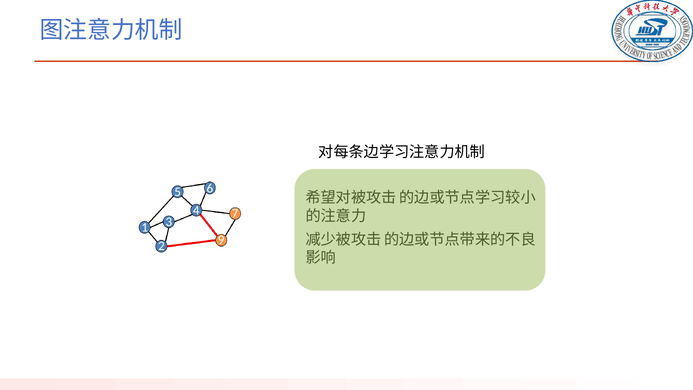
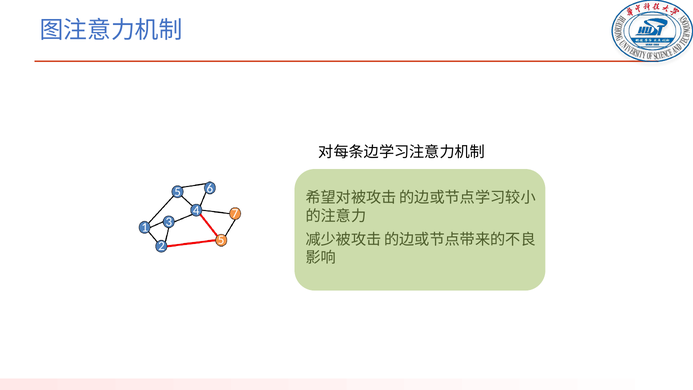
2 9: 9 -> 5
